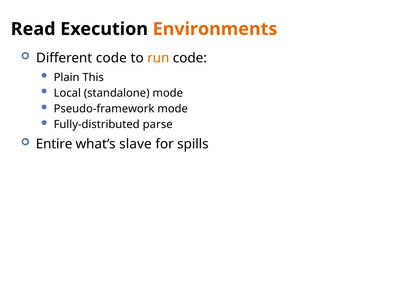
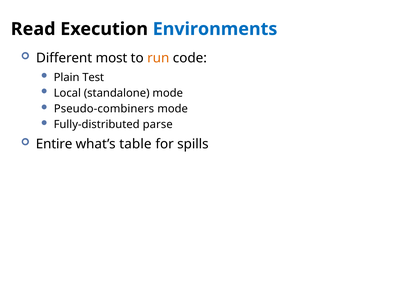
Environments colour: orange -> blue
Different code: code -> most
This: This -> Test
Pseudo-framework: Pseudo-framework -> Pseudo-combiners
slave: slave -> table
